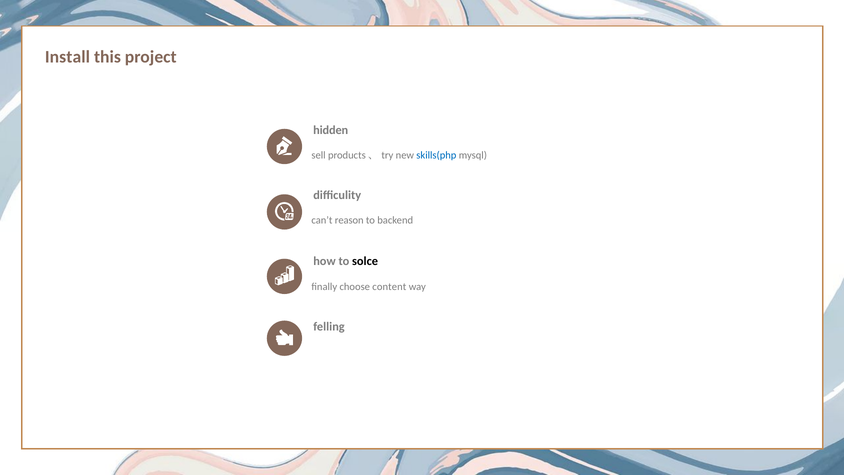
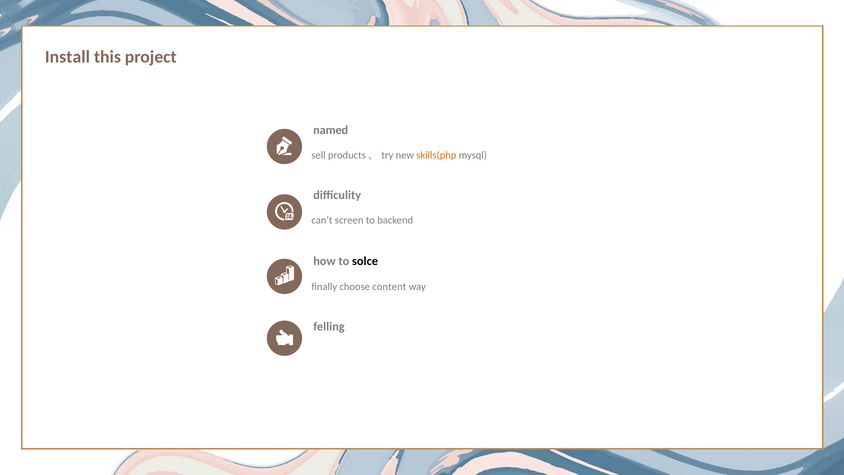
hidden: hidden -> named
skills(php colour: blue -> orange
reason: reason -> screen
